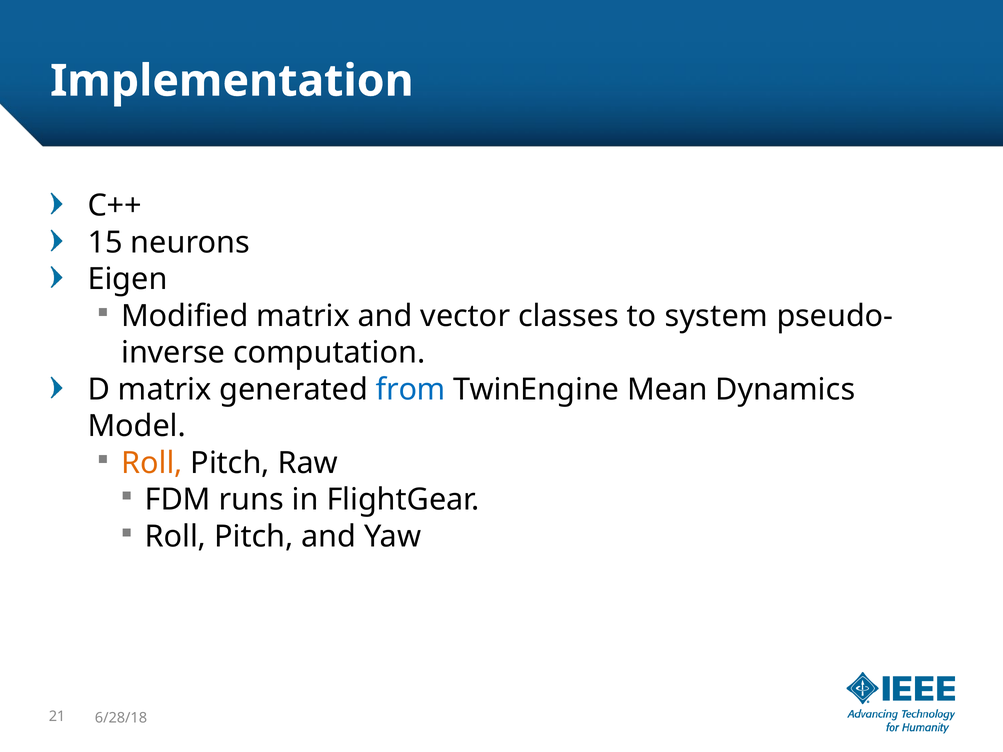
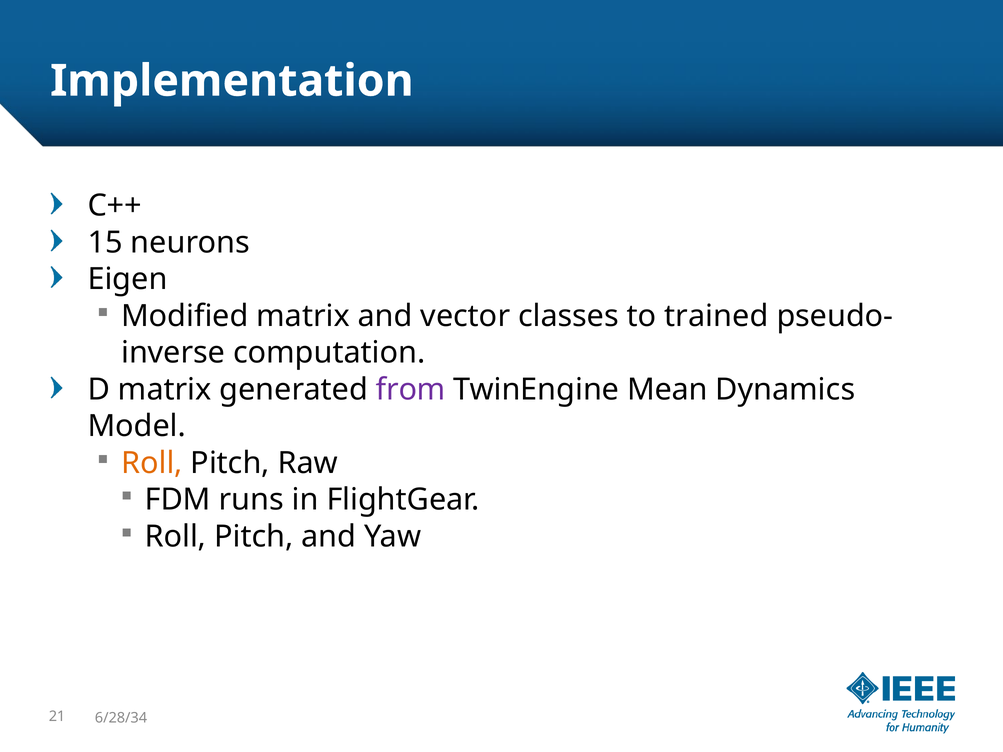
system: system -> trained
from colour: blue -> purple
6/28/18: 6/28/18 -> 6/28/34
